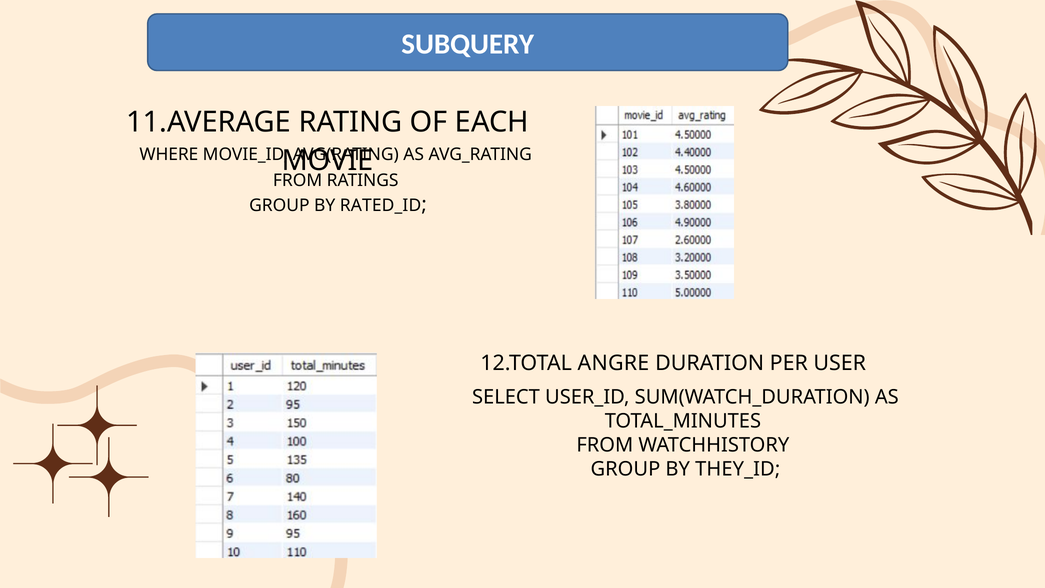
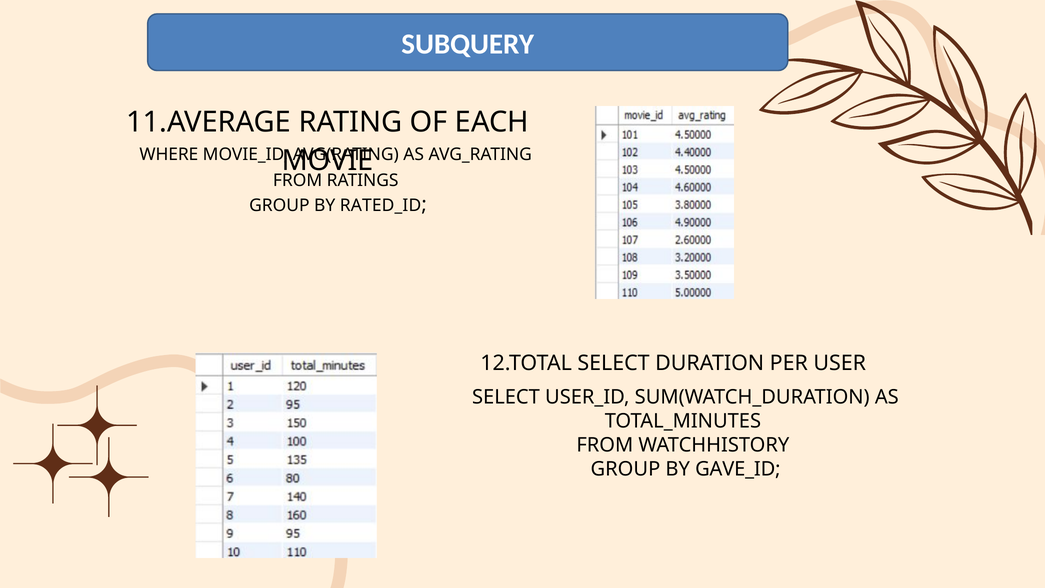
12.TOTAL ANGRE: ANGRE -> SELECT
THEY_ID: THEY_ID -> GAVE_ID
